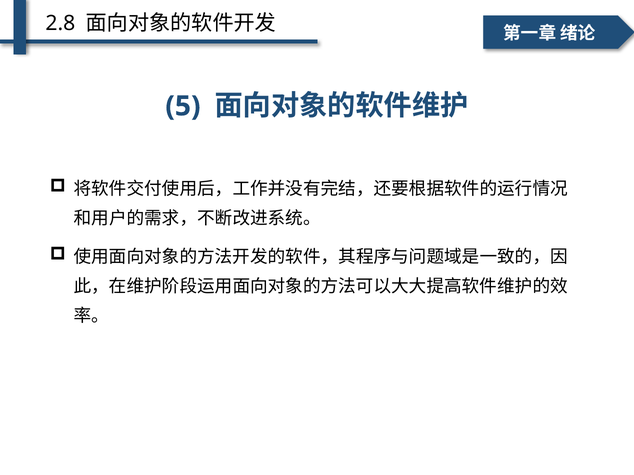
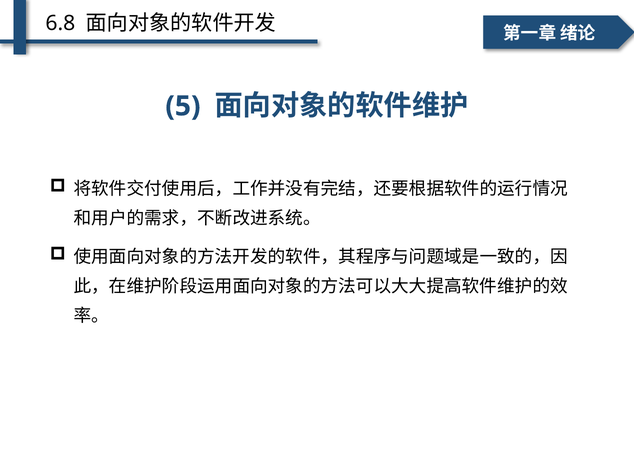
2.8: 2.8 -> 6.8
